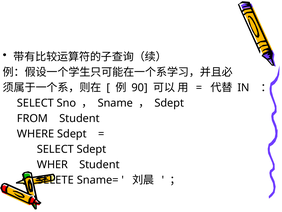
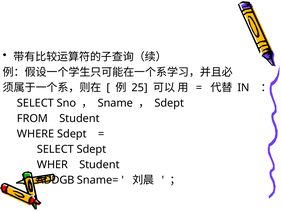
90: 90 -> 25
SELETE: SELETE -> ADDGB
